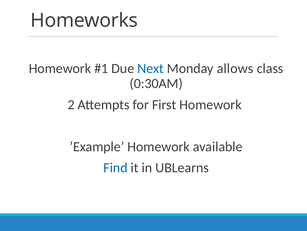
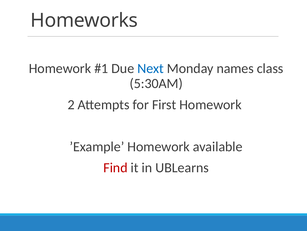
allows: allows -> names
0:30AM: 0:30AM -> 5:30AM
Find colour: blue -> red
